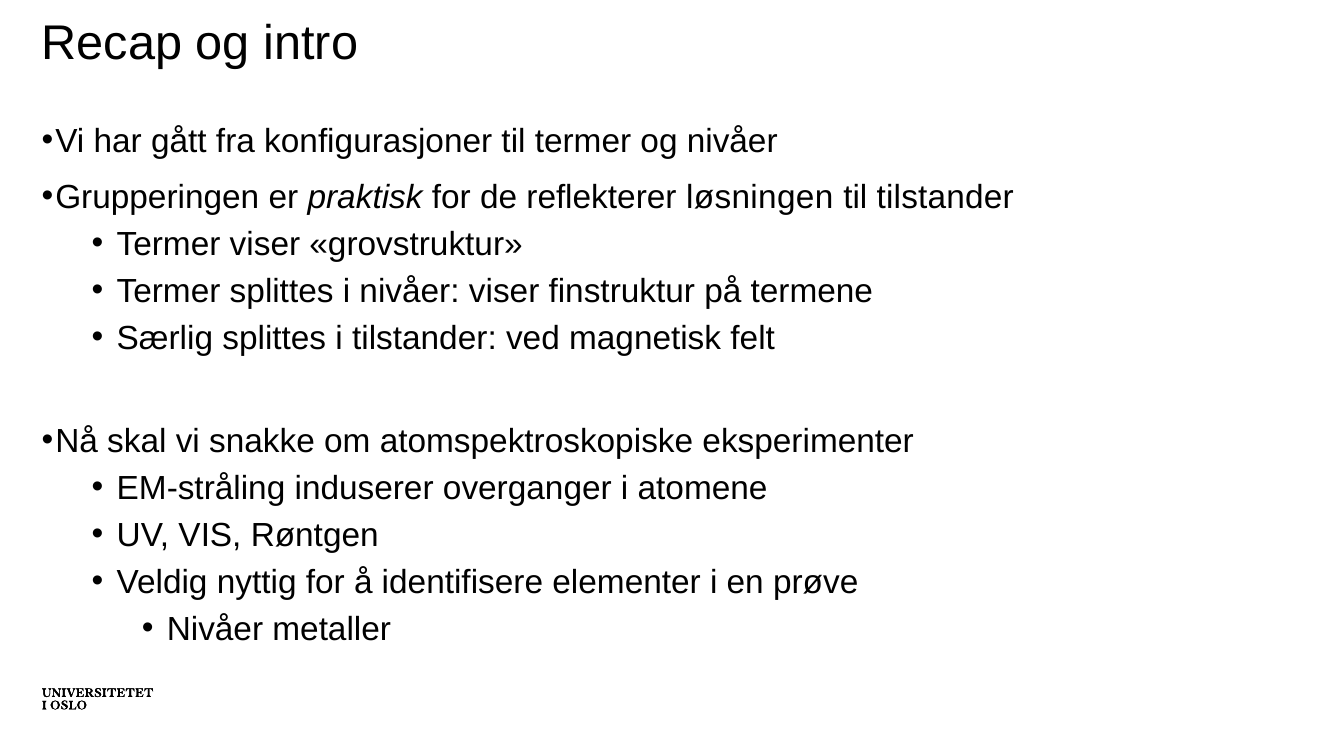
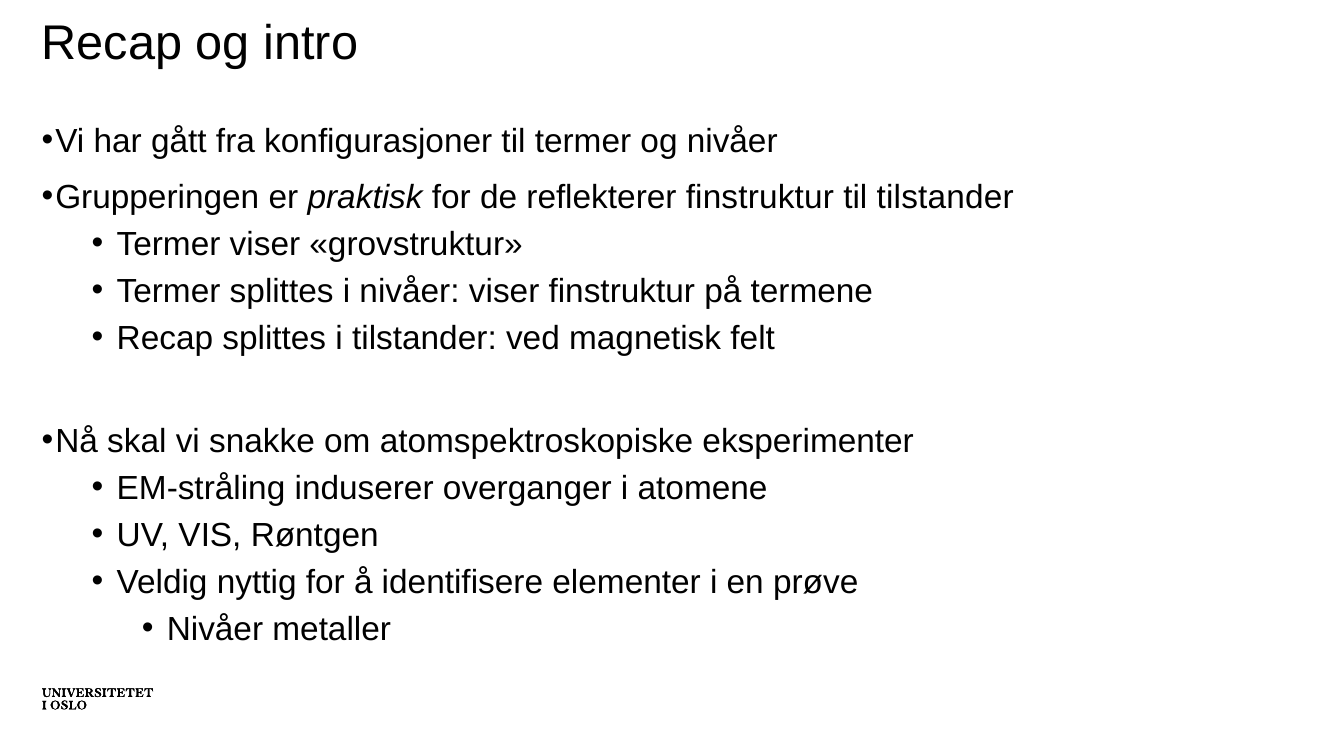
reflekterer løsningen: løsningen -> finstruktur
Særlig at (165, 338): Særlig -> Recap
